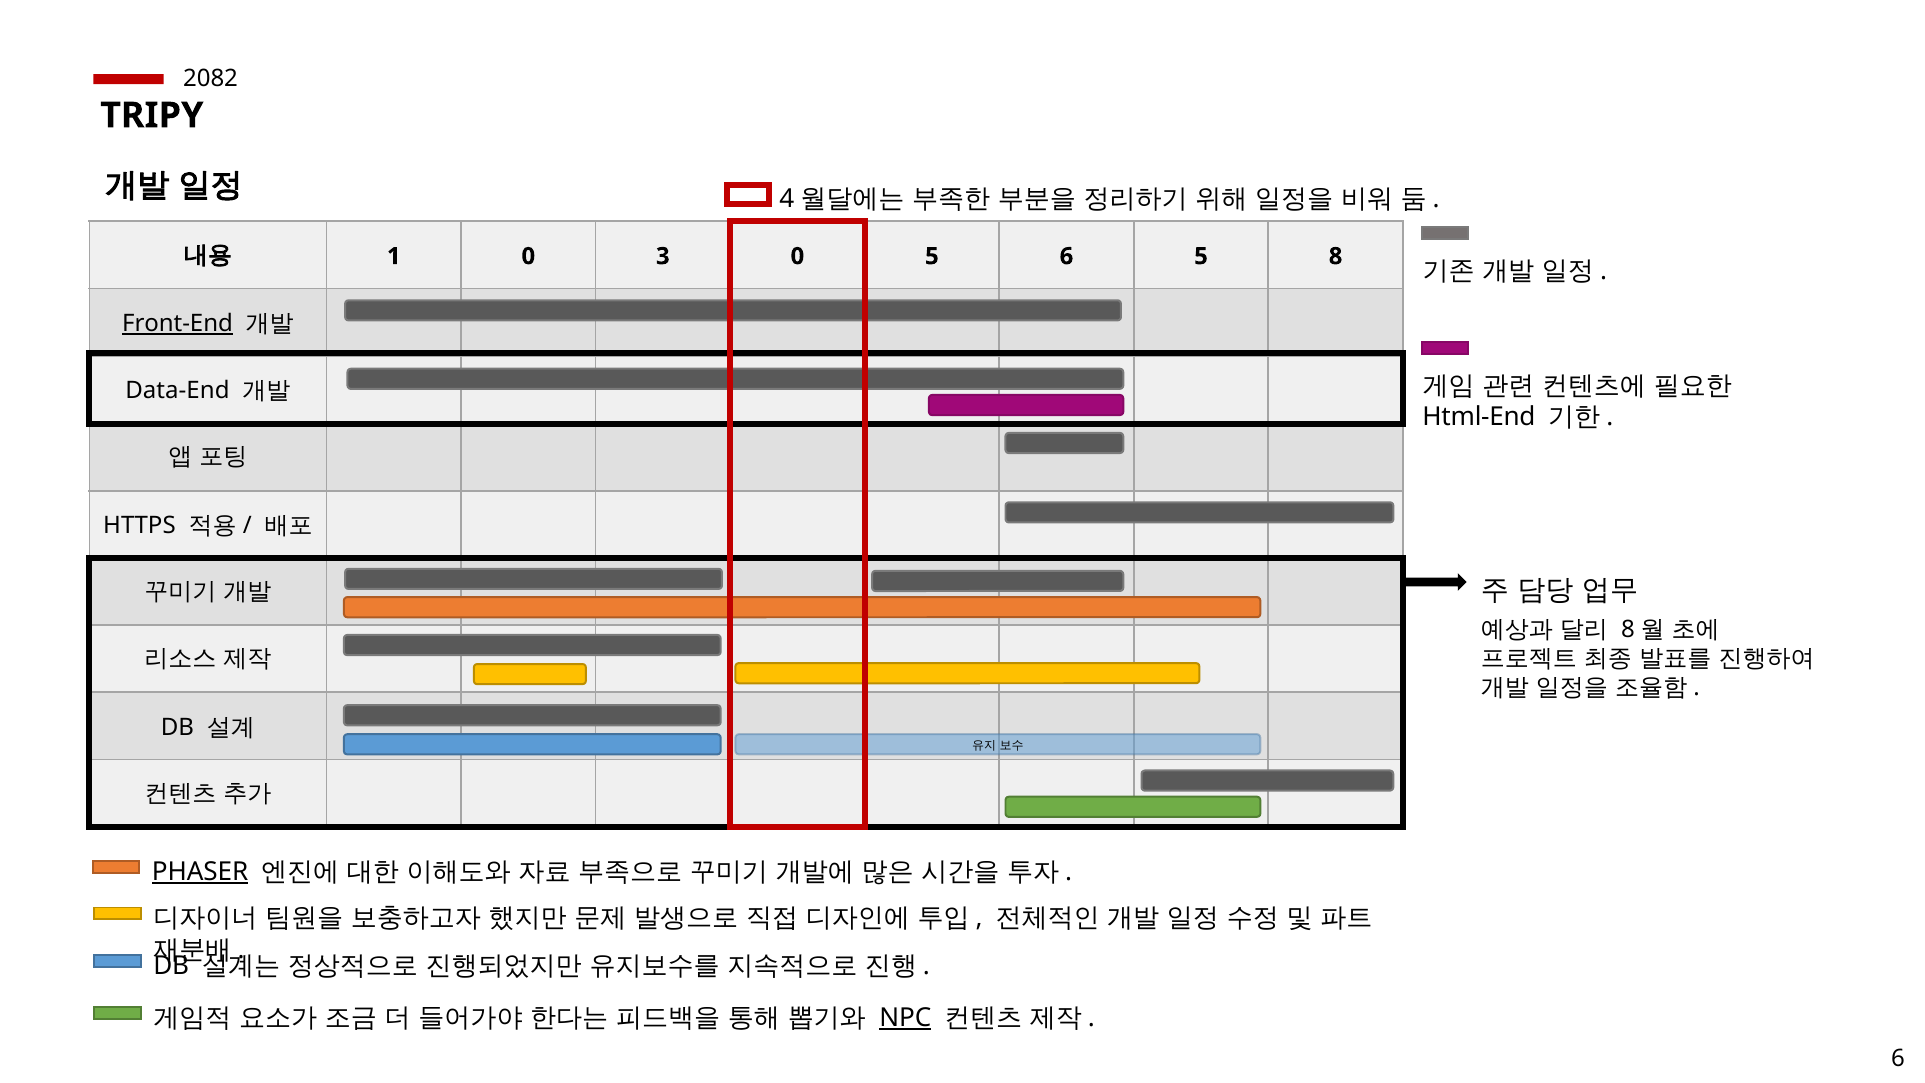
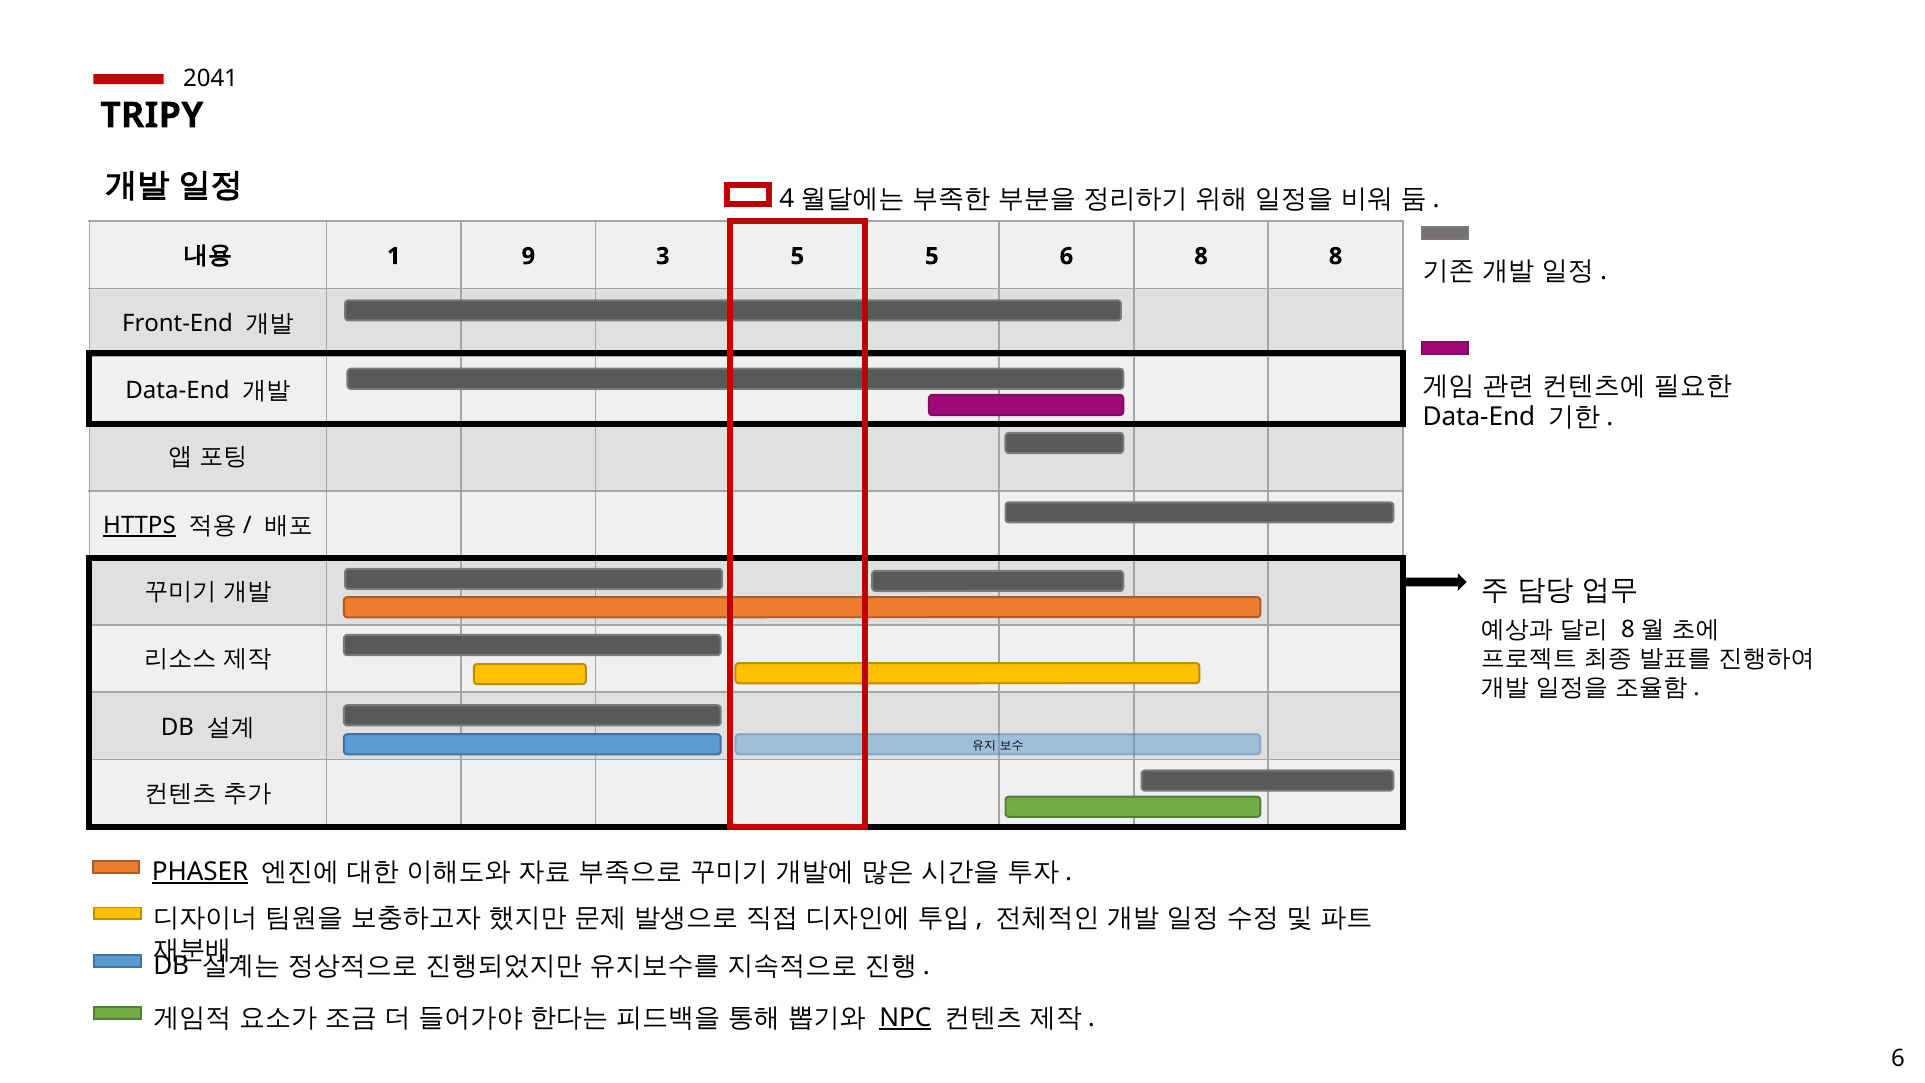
2082: 2082 -> 2041
1 0: 0 -> 9
3 0: 0 -> 5
6 5: 5 -> 8
Front-End underline: present -> none
Html-End at (1479, 417): Html-End -> Data-End
HTTPS underline: none -> present
